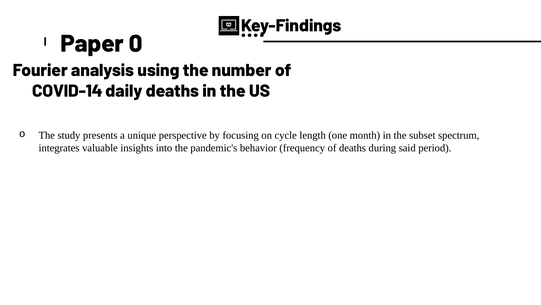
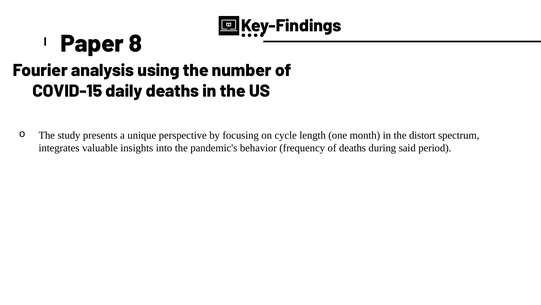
0: 0 -> 8
COVID-14: COVID-14 -> COVID-15
subset: subset -> distort
